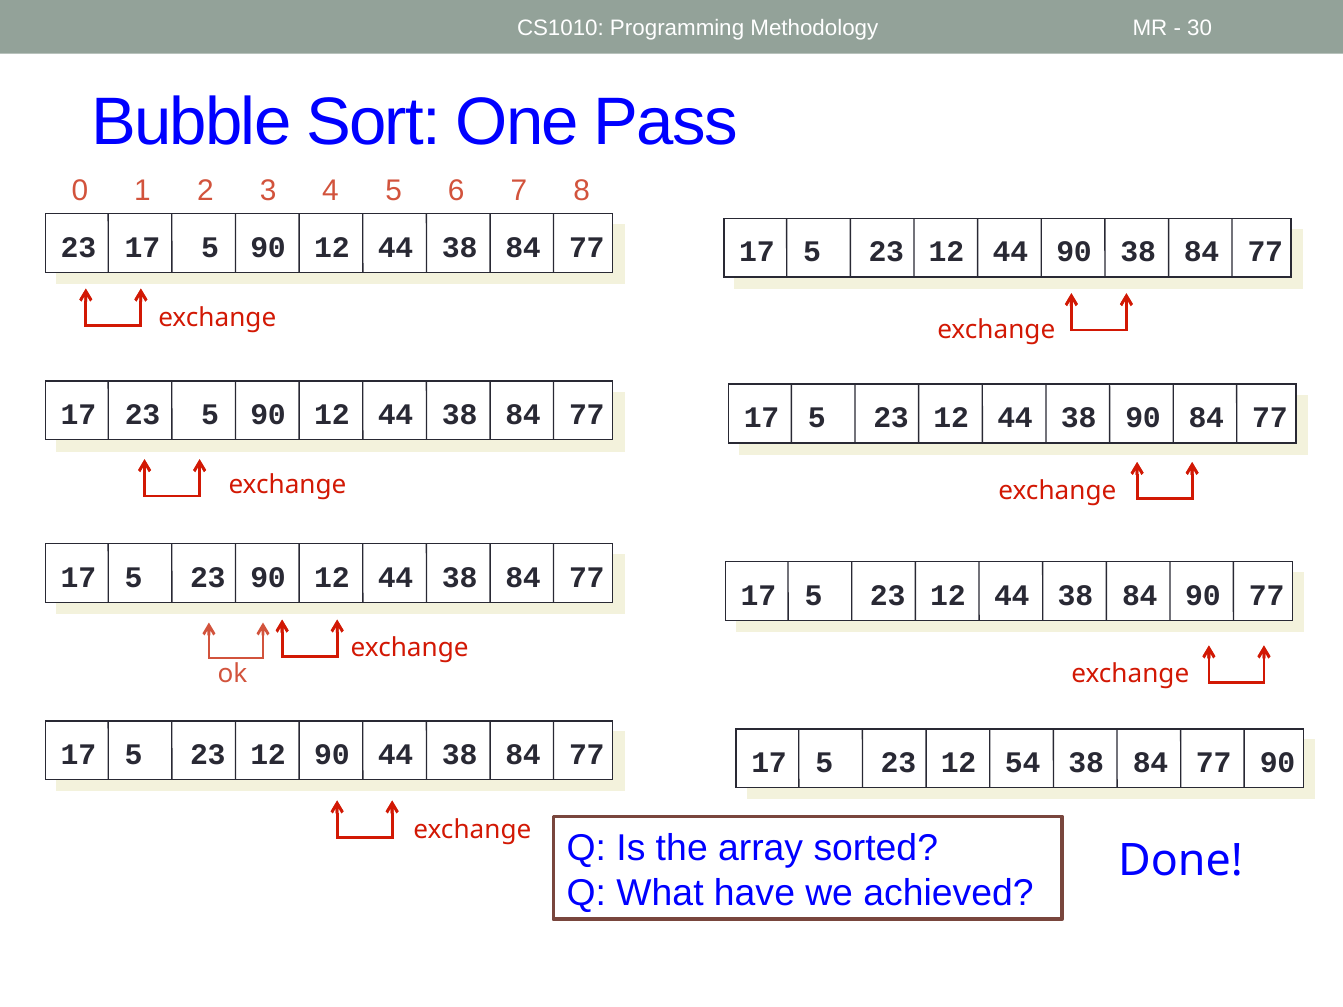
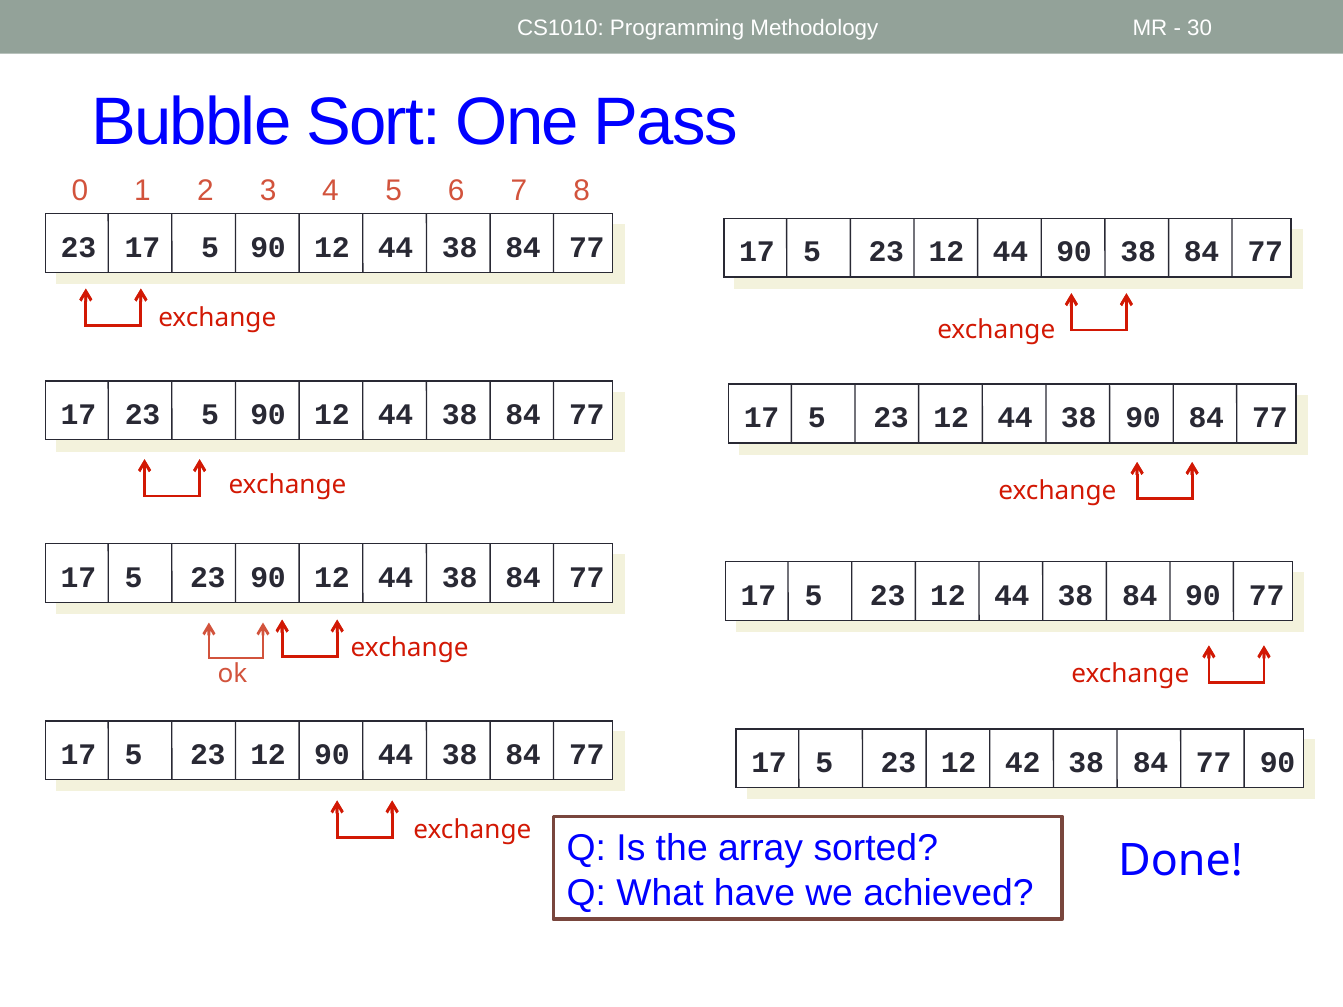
54: 54 -> 42
